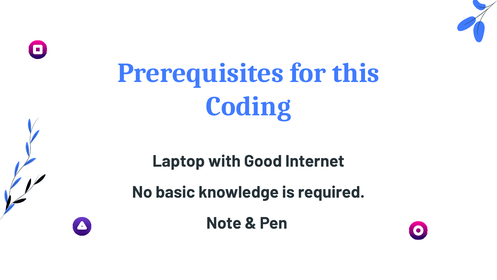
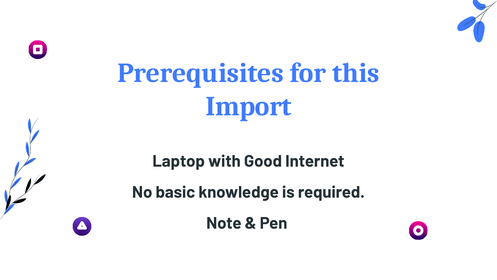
Coding: Coding -> Import
